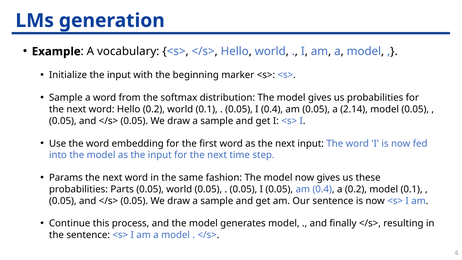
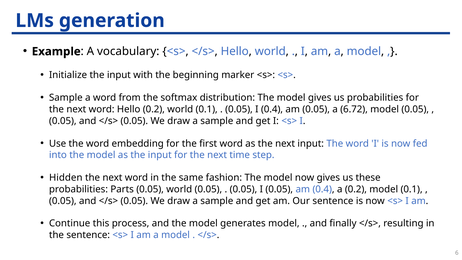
2.14: 2.14 -> 6.72
Params: Params -> Hidden
